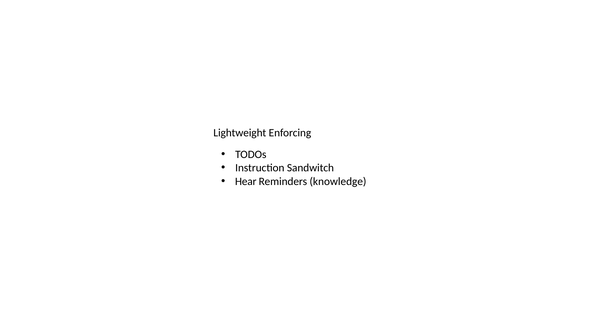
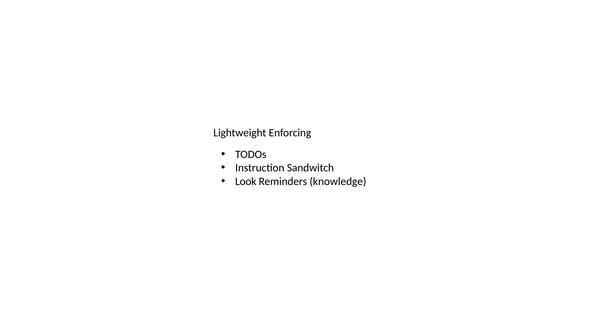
Hear: Hear -> Look
